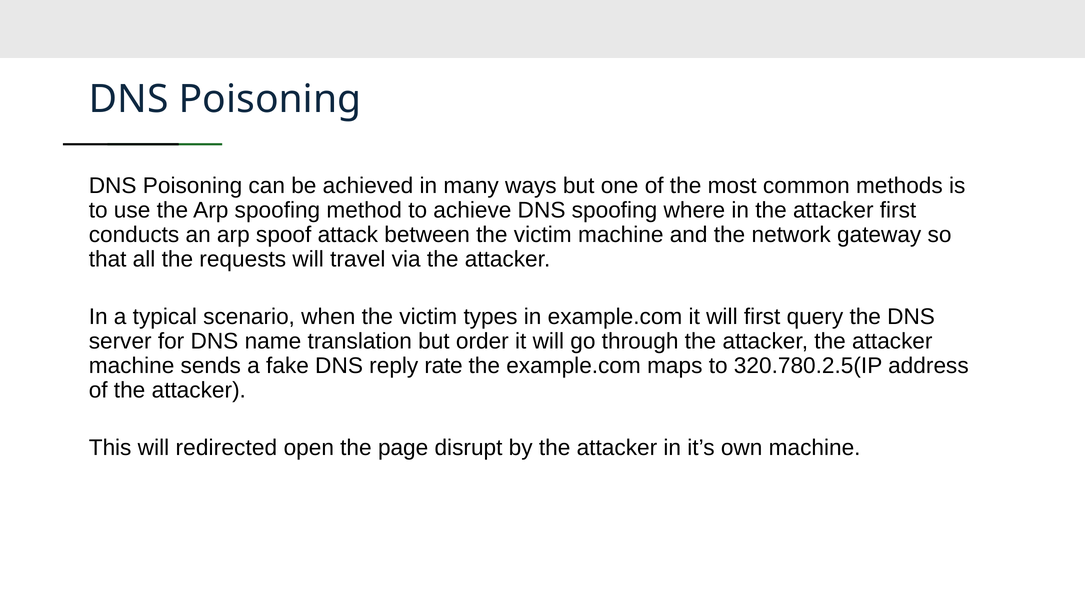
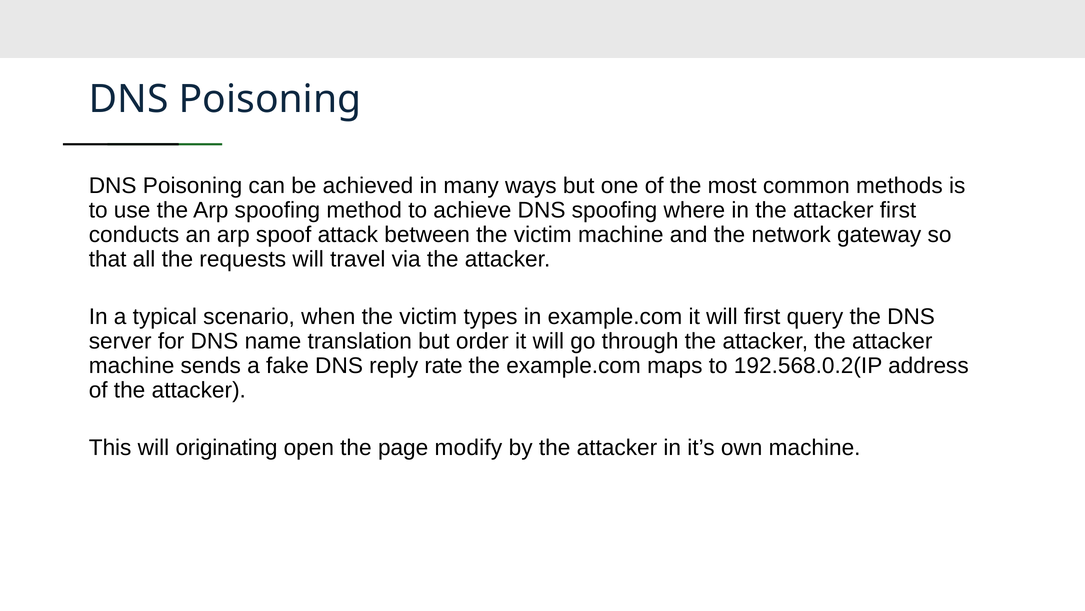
320.780.2.5(IP: 320.780.2.5(IP -> 192.568.0.2(IP
redirected: redirected -> originating
disrupt: disrupt -> modify
